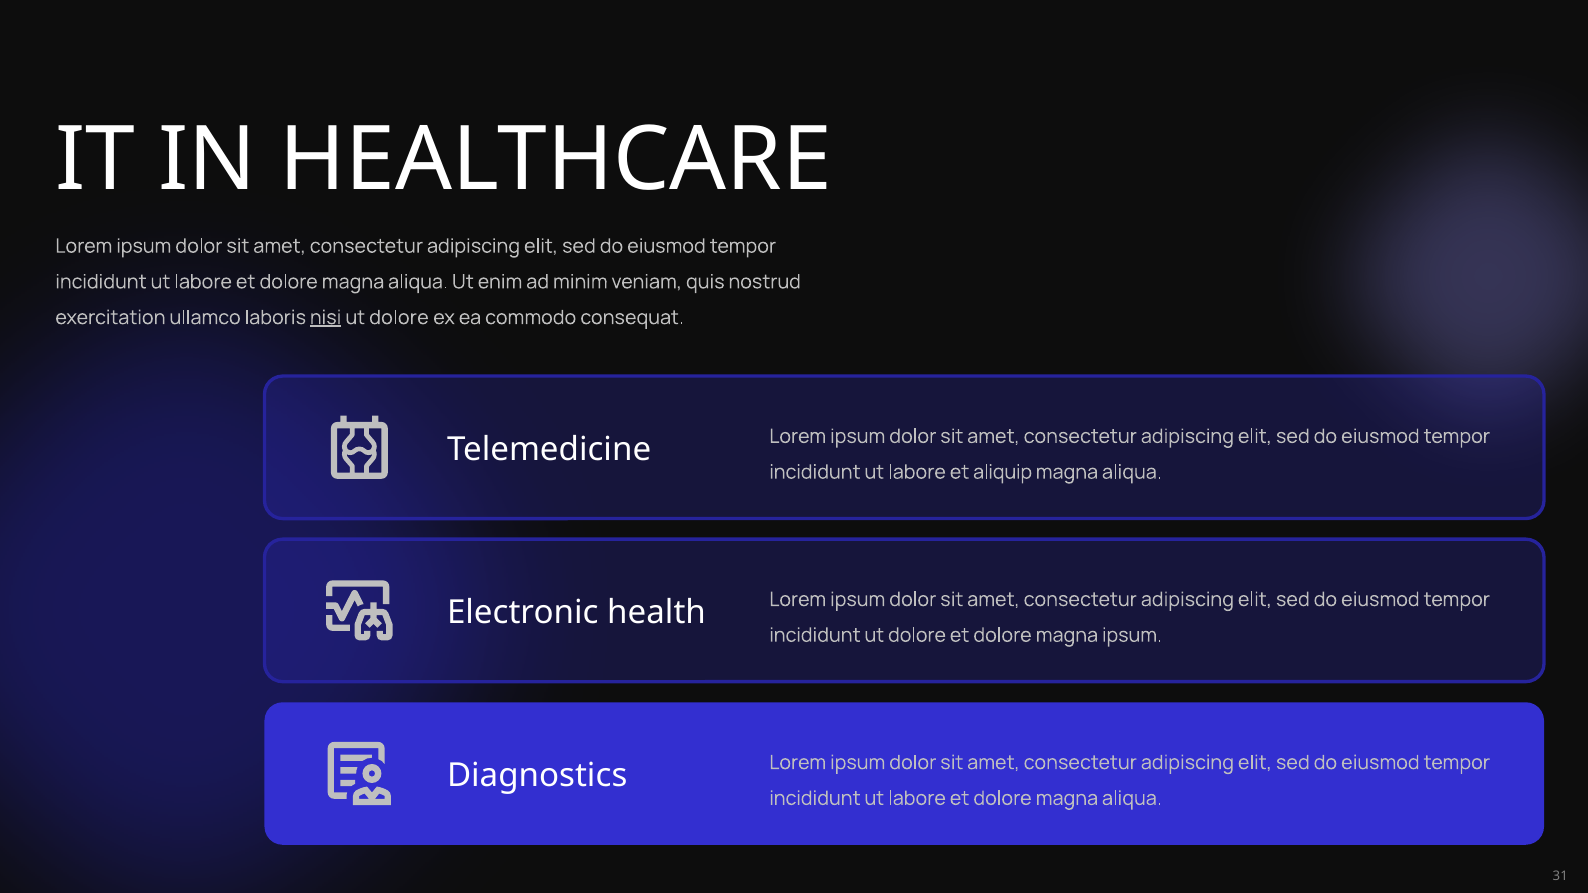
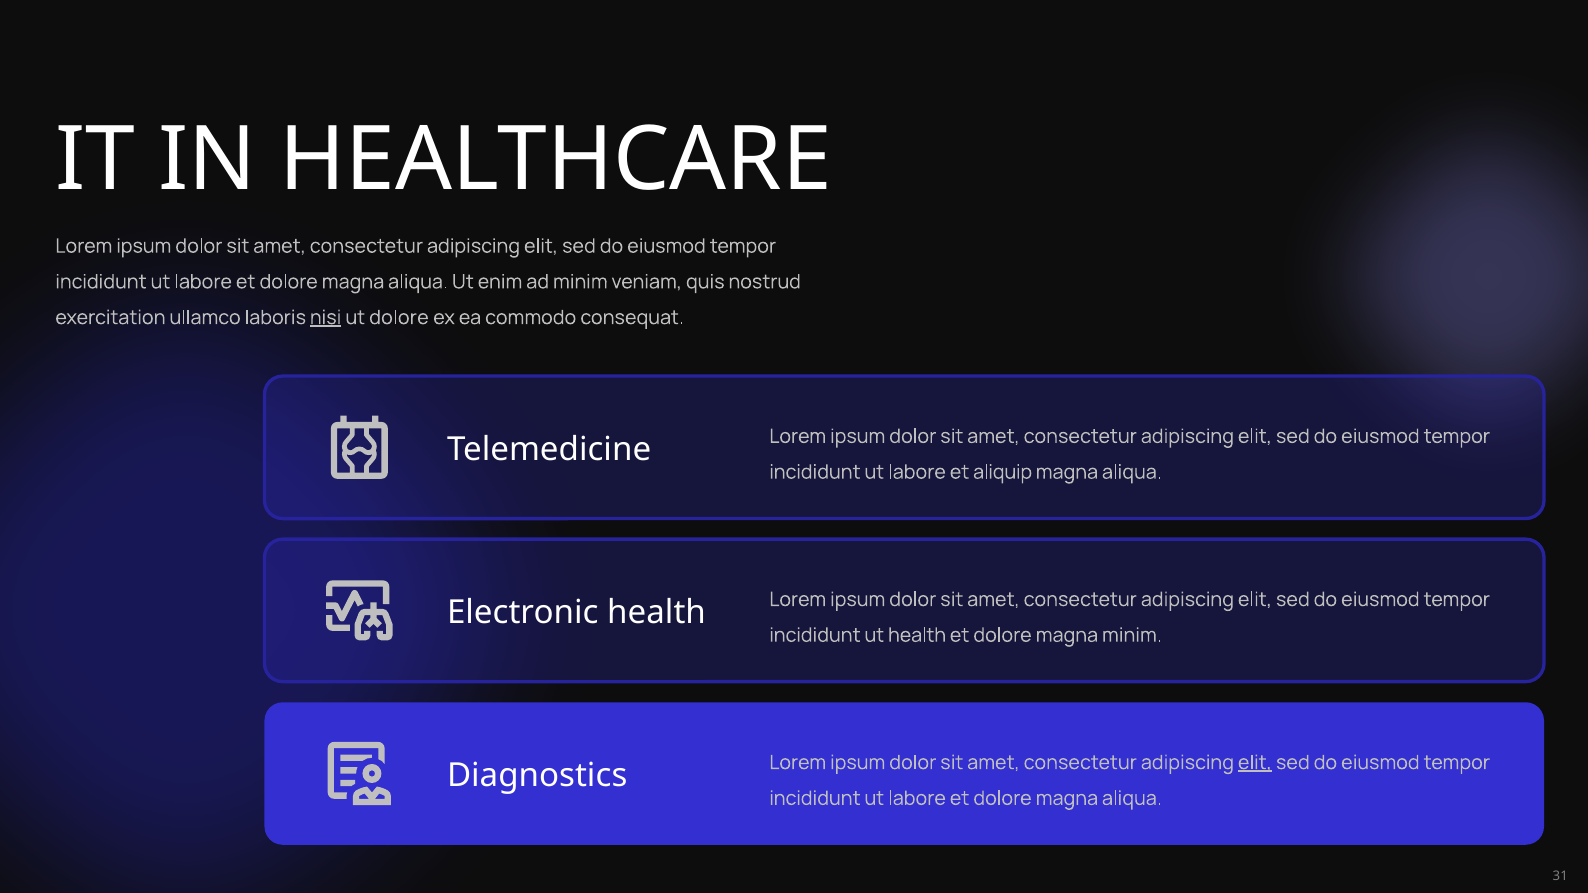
incididunt ut dolore: dolore -> health
magna ipsum: ipsum -> minim
elit at (1255, 763) underline: none -> present
